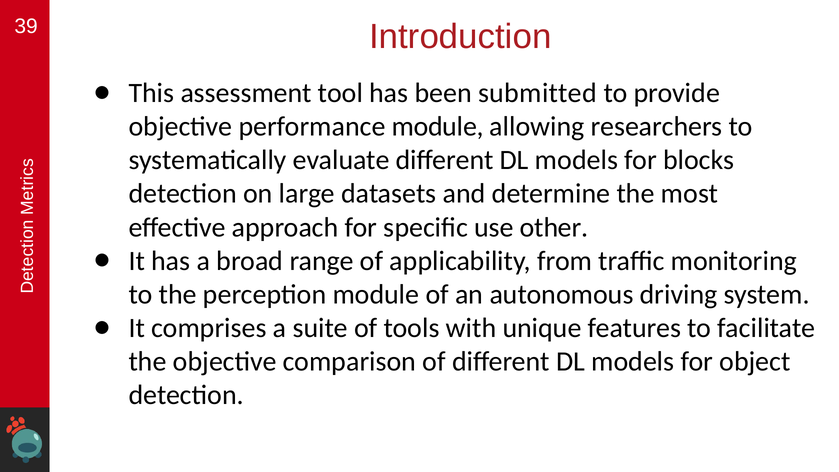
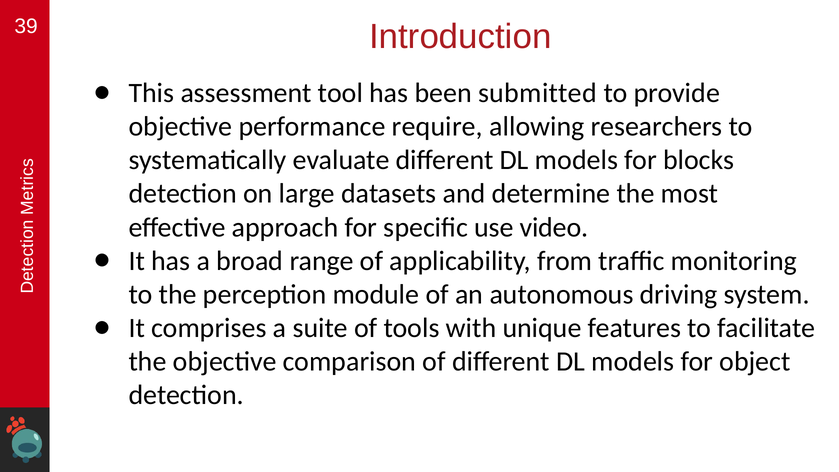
performance module: module -> require
other: other -> video
